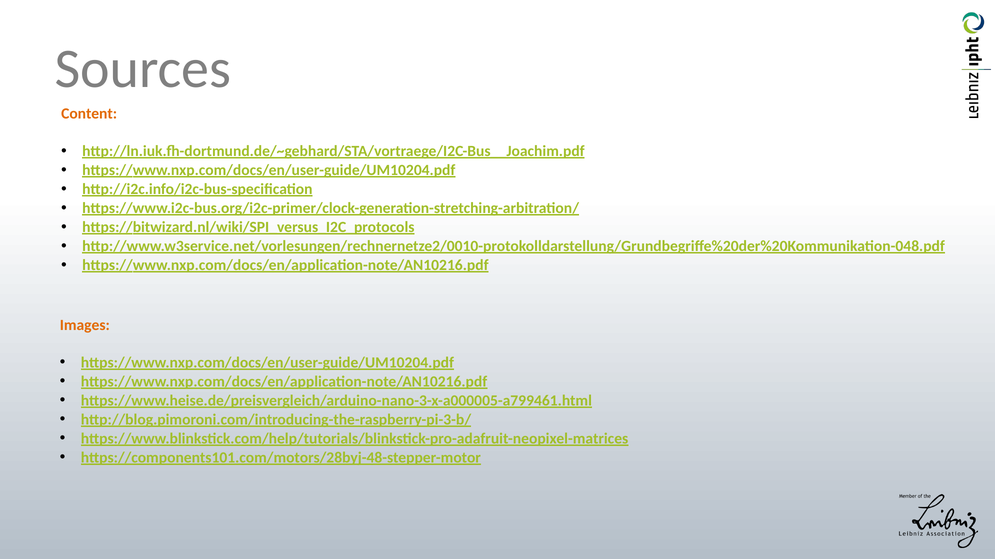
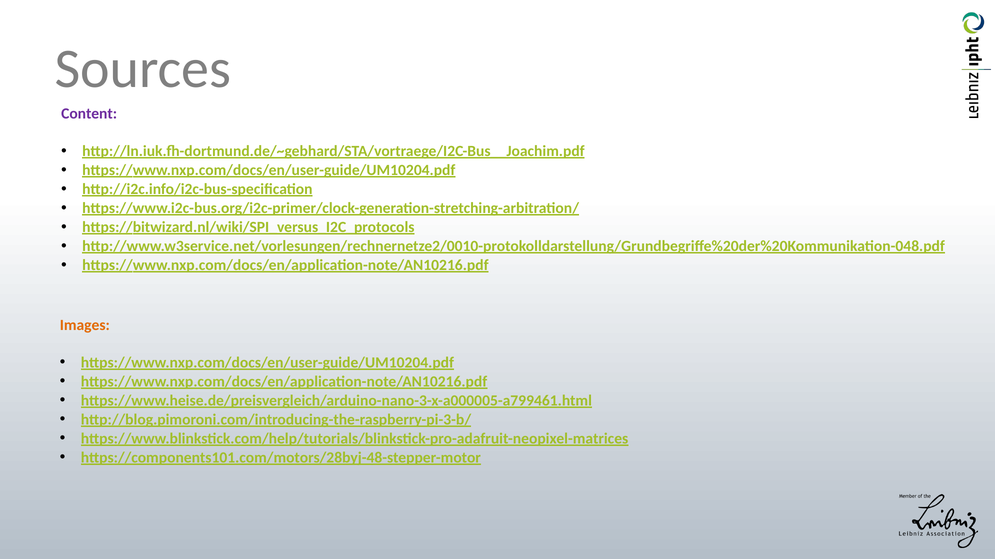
Content colour: orange -> purple
